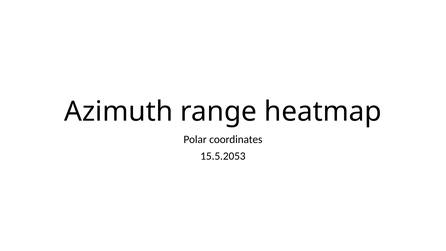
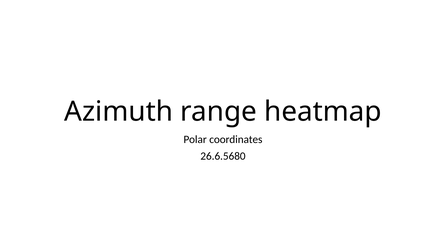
15.5.2053: 15.5.2053 -> 26.6.5680
